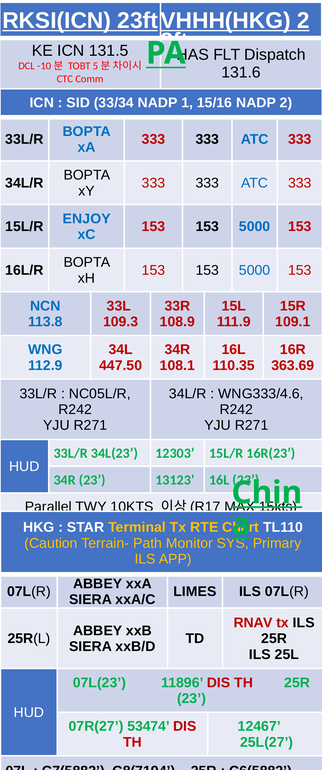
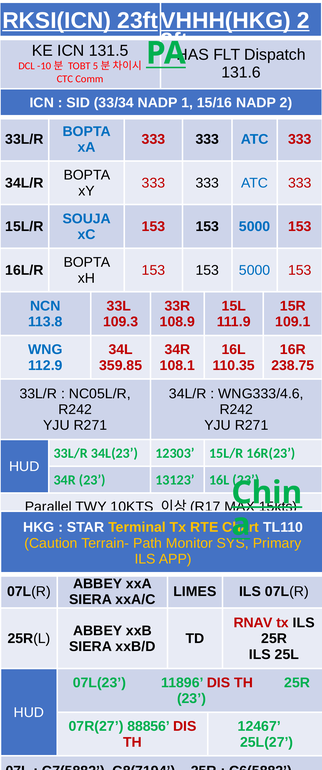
ENJOY: ENJOY -> SOUJA
447.50: 447.50 -> 359.85
363.69: 363.69 -> 238.75
53474: 53474 -> 88856
